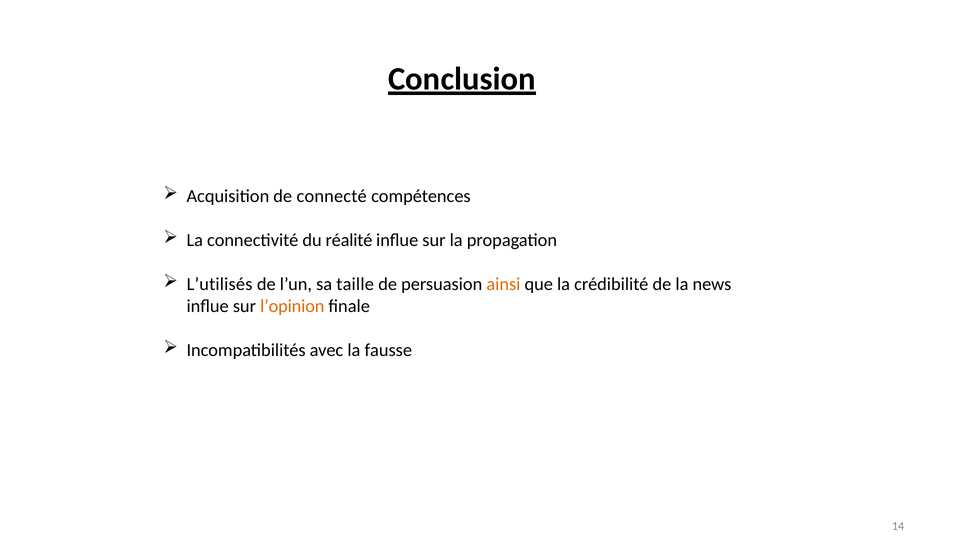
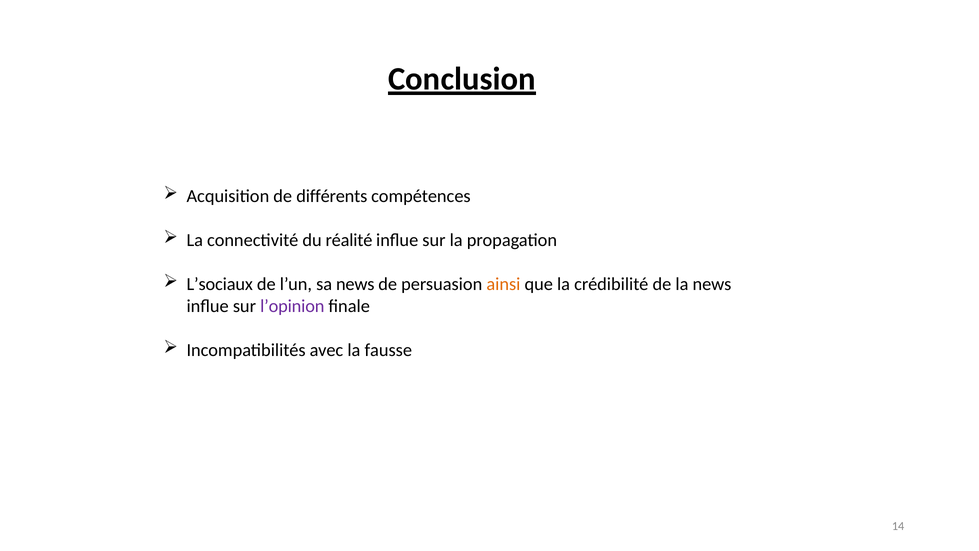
connecté: connecté -> différents
L’utilisés: L’utilisés -> L’sociaux
sa taille: taille -> news
l’opinion colour: orange -> purple
